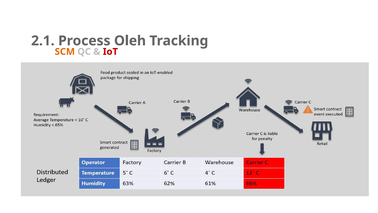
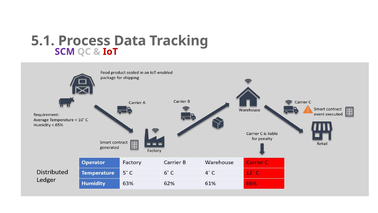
2.1: 2.1 -> 5.1
Oleh: Oleh -> Data
SCM colour: orange -> purple
